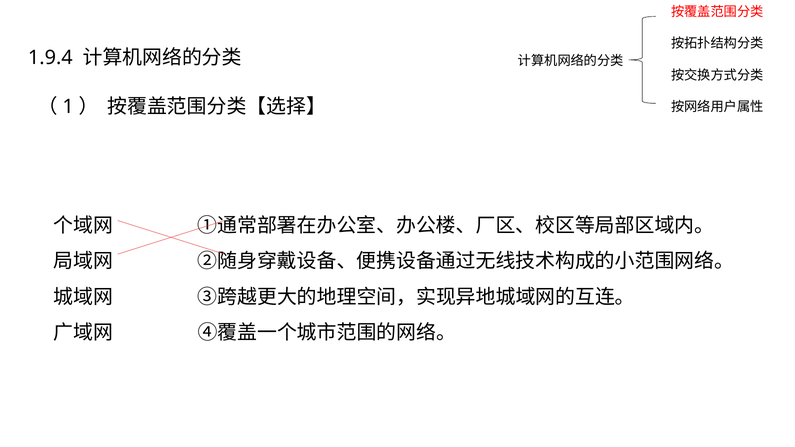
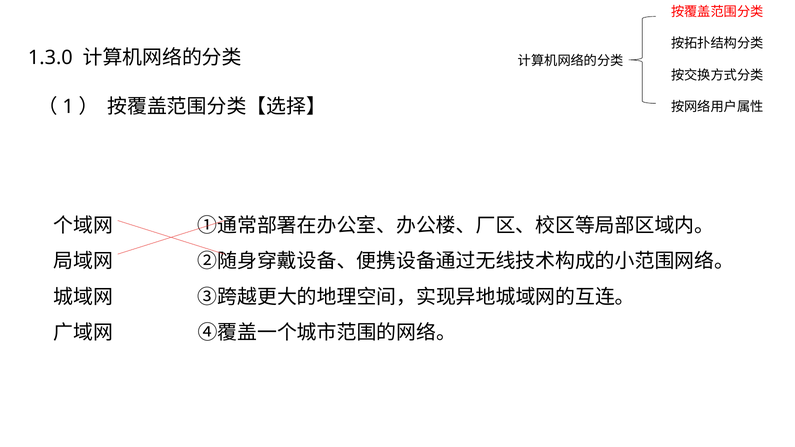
1.9.4: 1.9.4 -> 1.3.0
